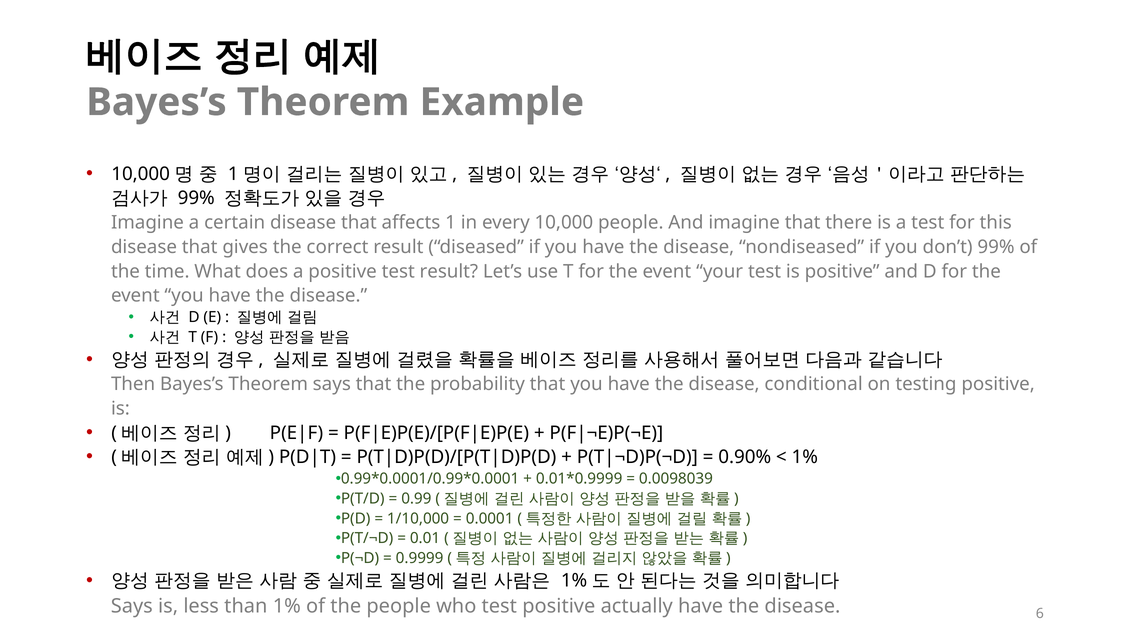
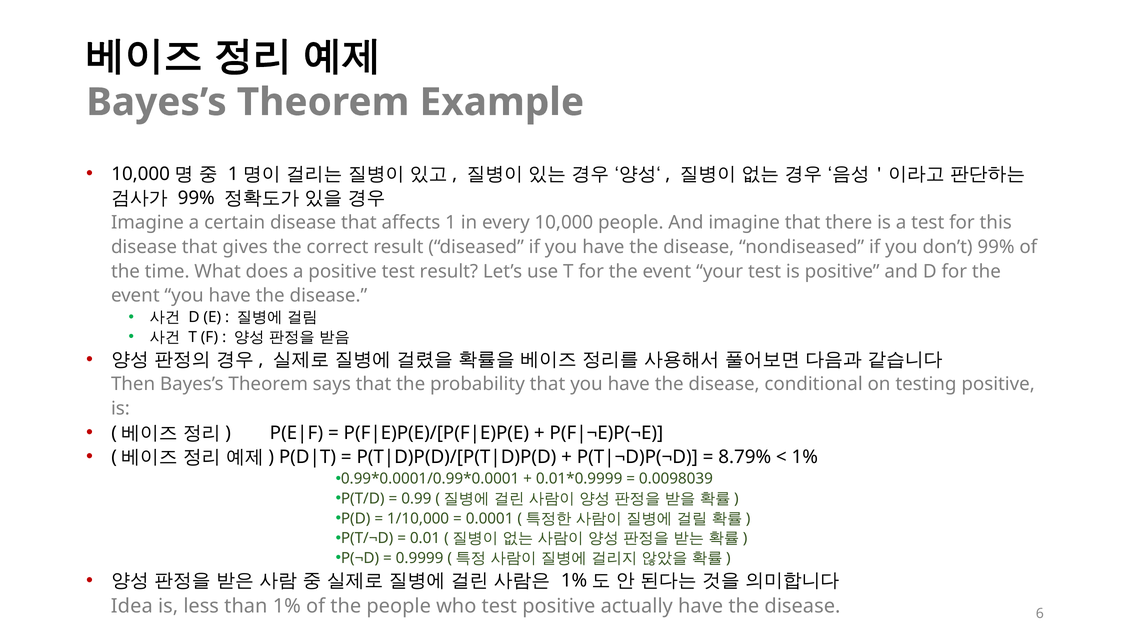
0.90%: 0.90% -> 8.79%
Says at (132, 607): Says -> Idea
